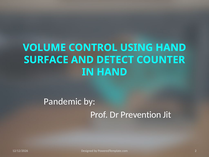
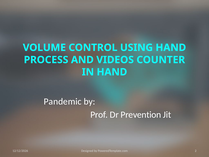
SURFACE: SURFACE -> PROCESS
DETECT: DETECT -> VIDEOS
